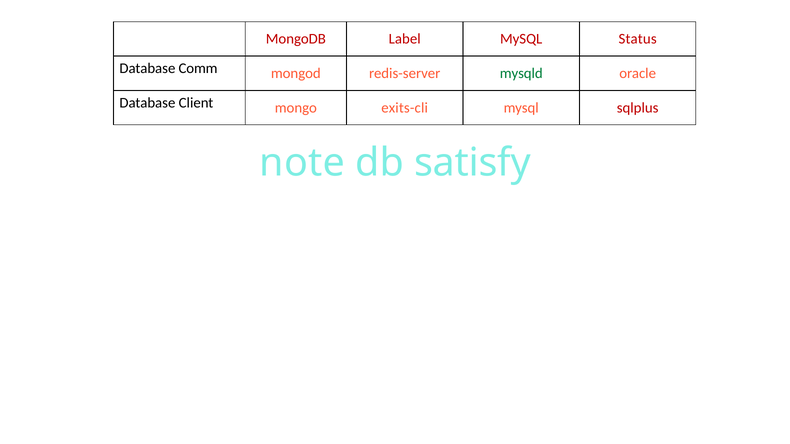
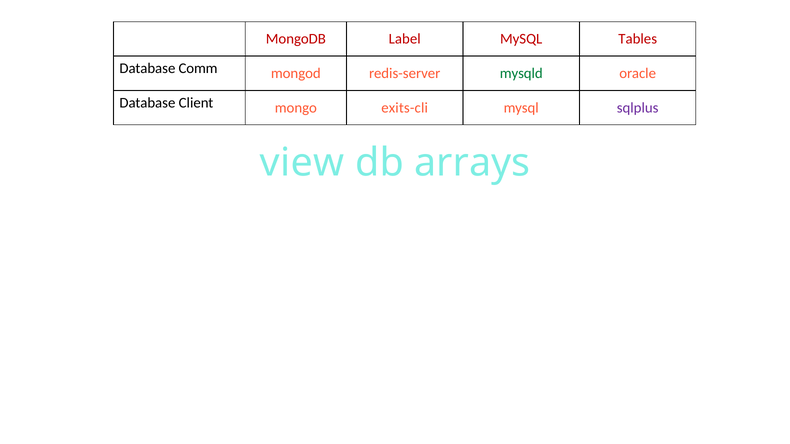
Status: Status -> Tables
sqlplus colour: red -> purple
note: note -> view
satisfy: satisfy -> arrays
